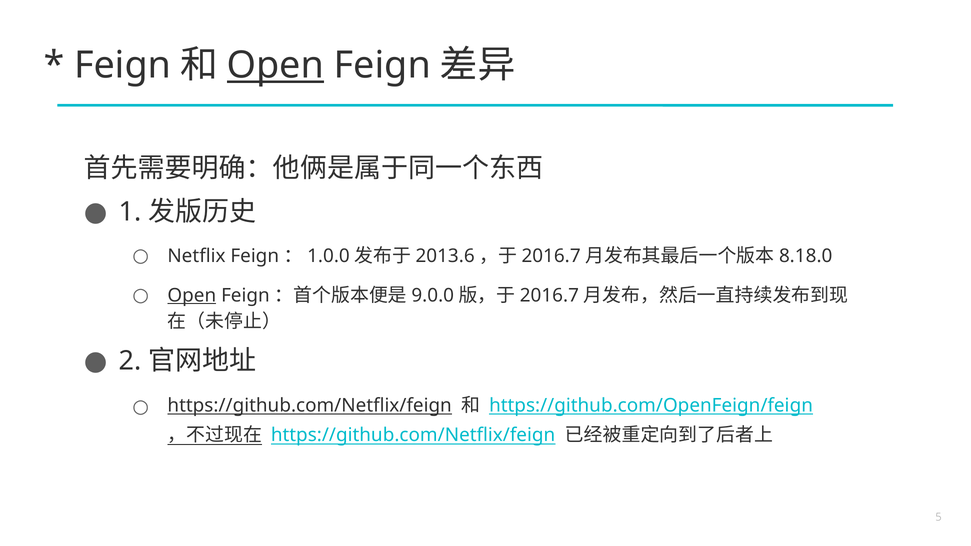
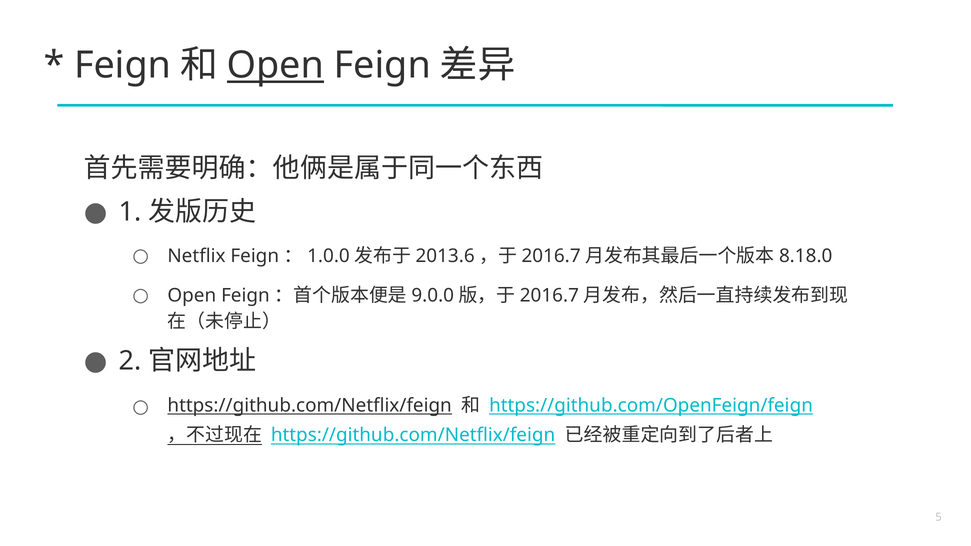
Open at (192, 296) underline: present -> none
